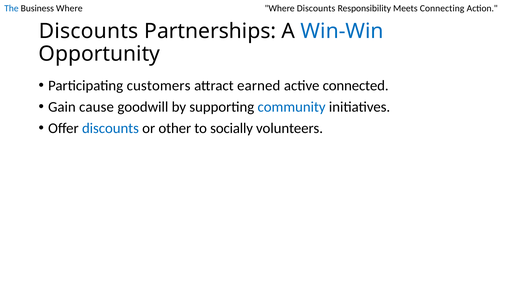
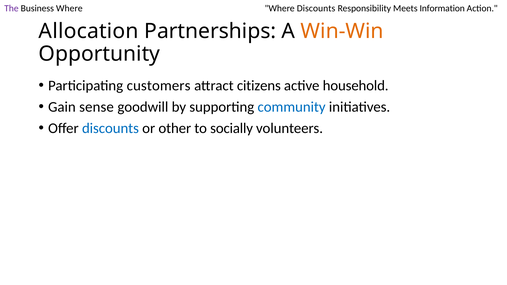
The colour: blue -> purple
Connecting: Connecting -> Information
Discounts at (89, 31): Discounts -> Allocation
Win-Win colour: blue -> orange
earned: earned -> citizens
connected: connected -> household
cause: cause -> sense
